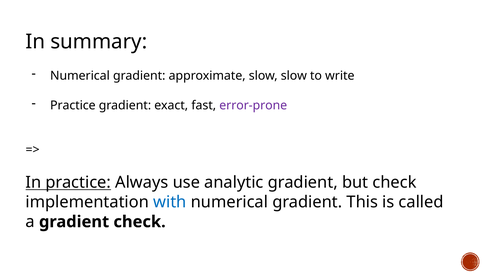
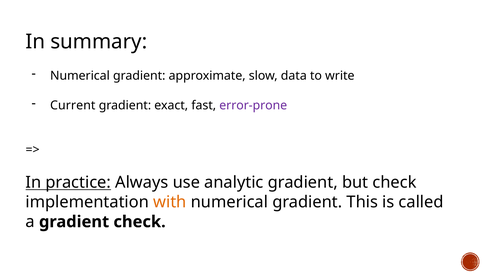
slow slow: slow -> data
Practice at (73, 105): Practice -> Current
with colour: blue -> orange
